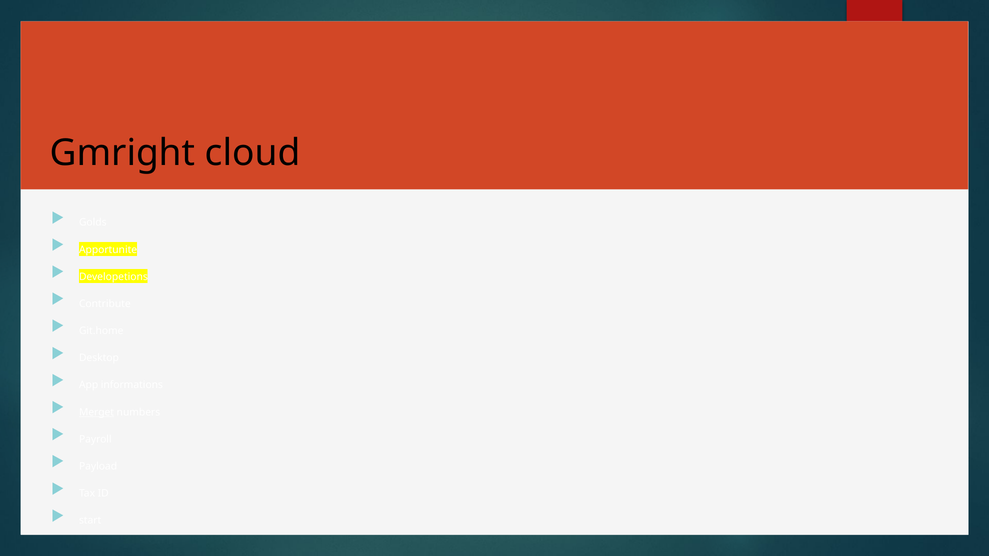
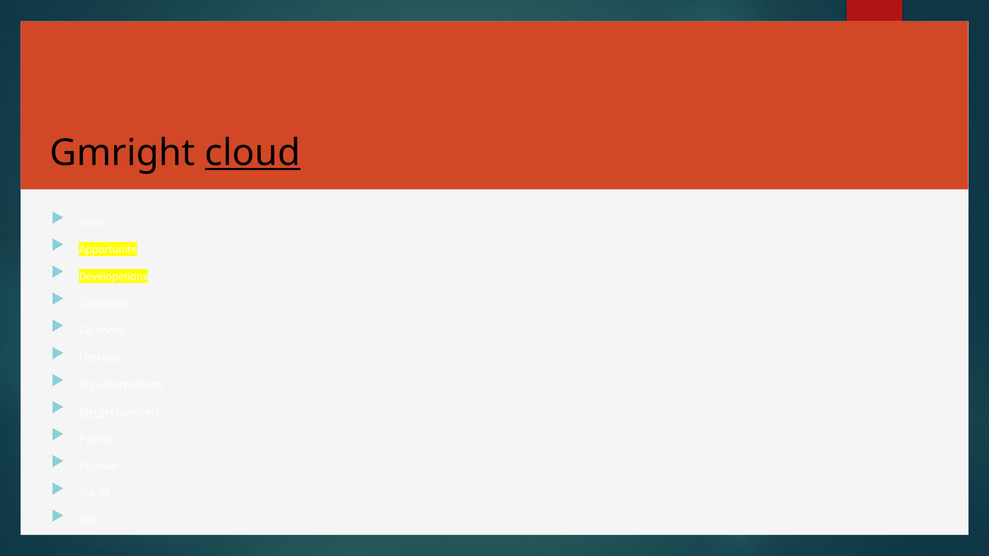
cloud underline: none -> present
